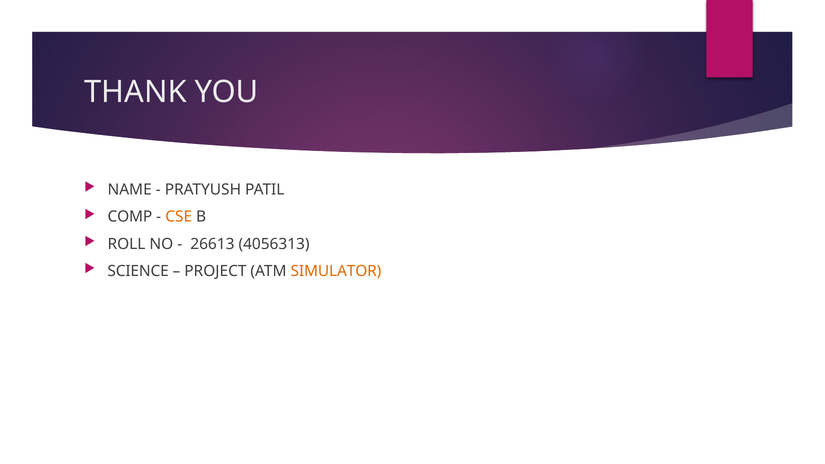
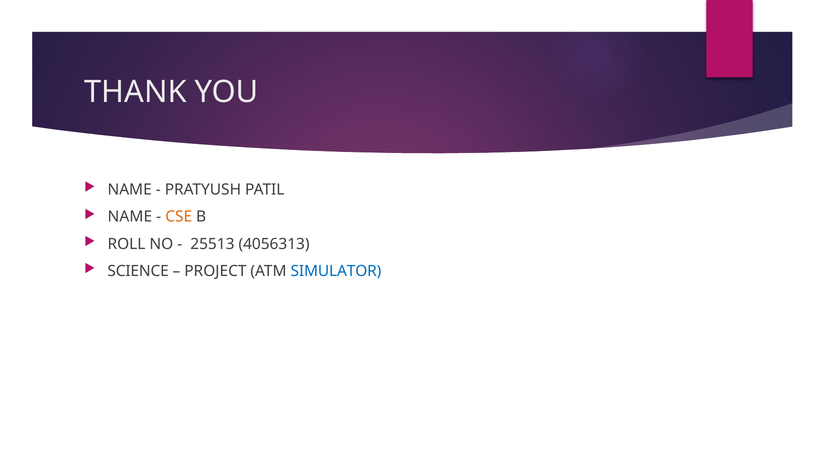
COMP at (130, 217): COMP -> NAME
26613: 26613 -> 25513
SIMULATOR colour: orange -> blue
